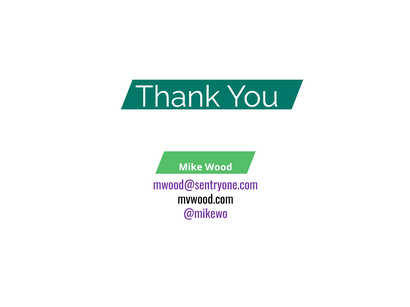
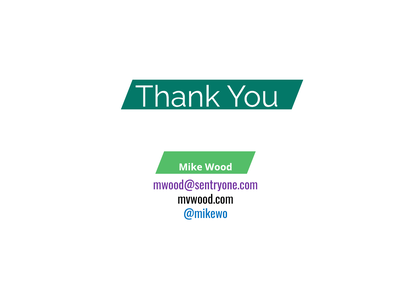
@mikewo colour: purple -> blue
